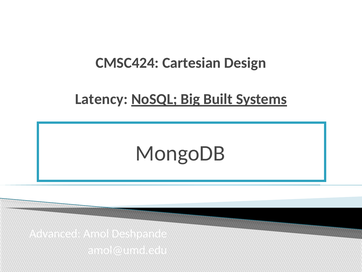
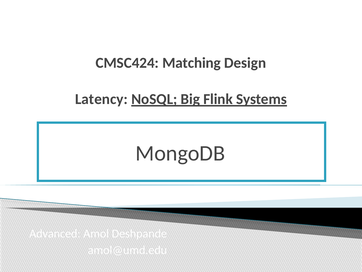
Cartesian: Cartesian -> Matching
Built: Built -> Flink
